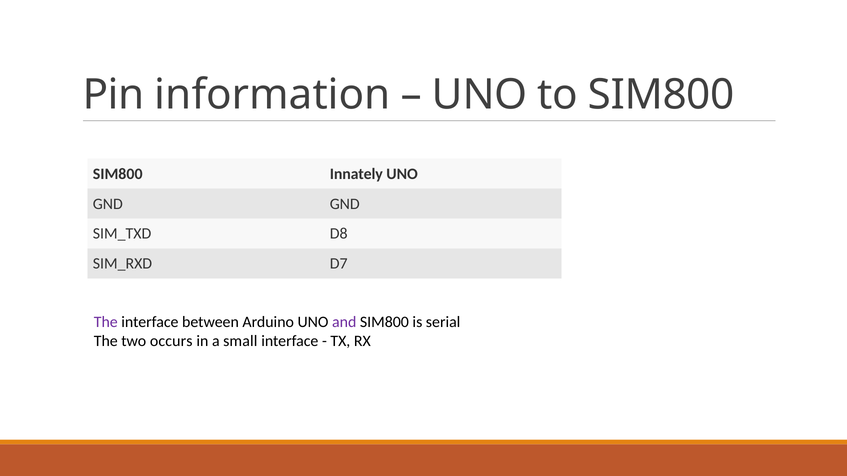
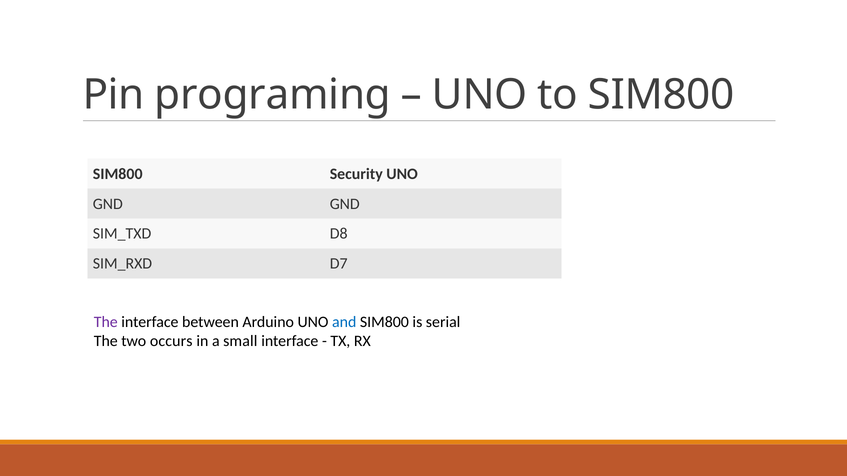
information: information -> programing
Innately: Innately -> Security
and colour: purple -> blue
